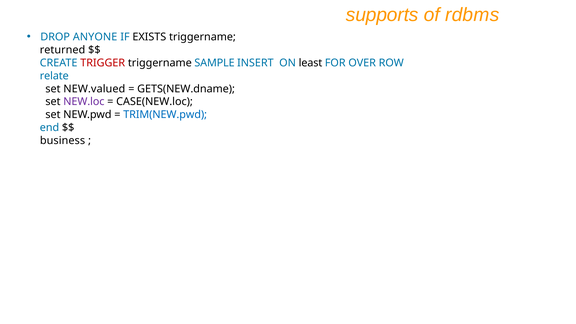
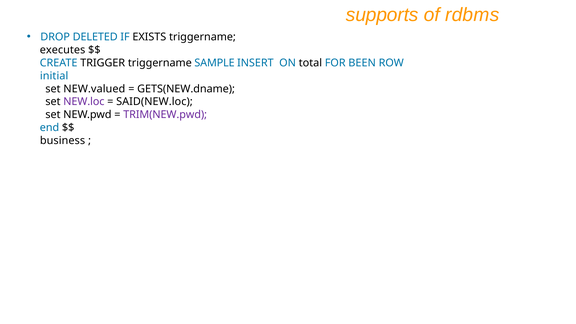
ANYONE: ANYONE -> DELETED
returned: returned -> executes
TRIGGER colour: red -> black
least: least -> total
OVER: OVER -> BEEN
relate: relate -> initial
CASE(NEW.loc: CASE(NEW.loc -> SAID(NEW.loc
TRIM(NEW.pwd colour: blue -> purple
